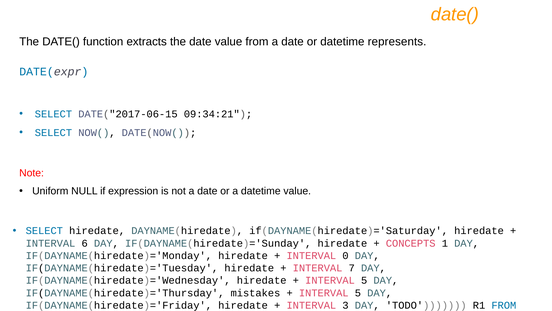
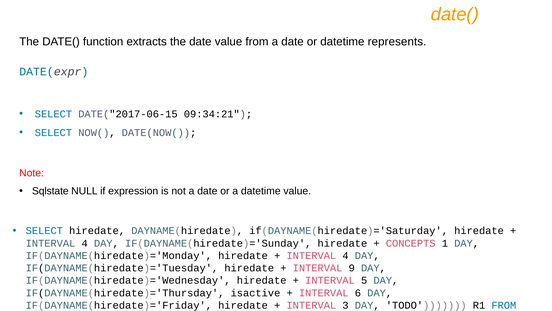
Uniform: Uniform -> Sqlstate
6 at (85, 243): 6 -> 4
0 at (345, 255): 0 -> 4
7: 7 -> 9
mistakes: mistakes -> isactive
5 at (358, 293): 5 -> 6
